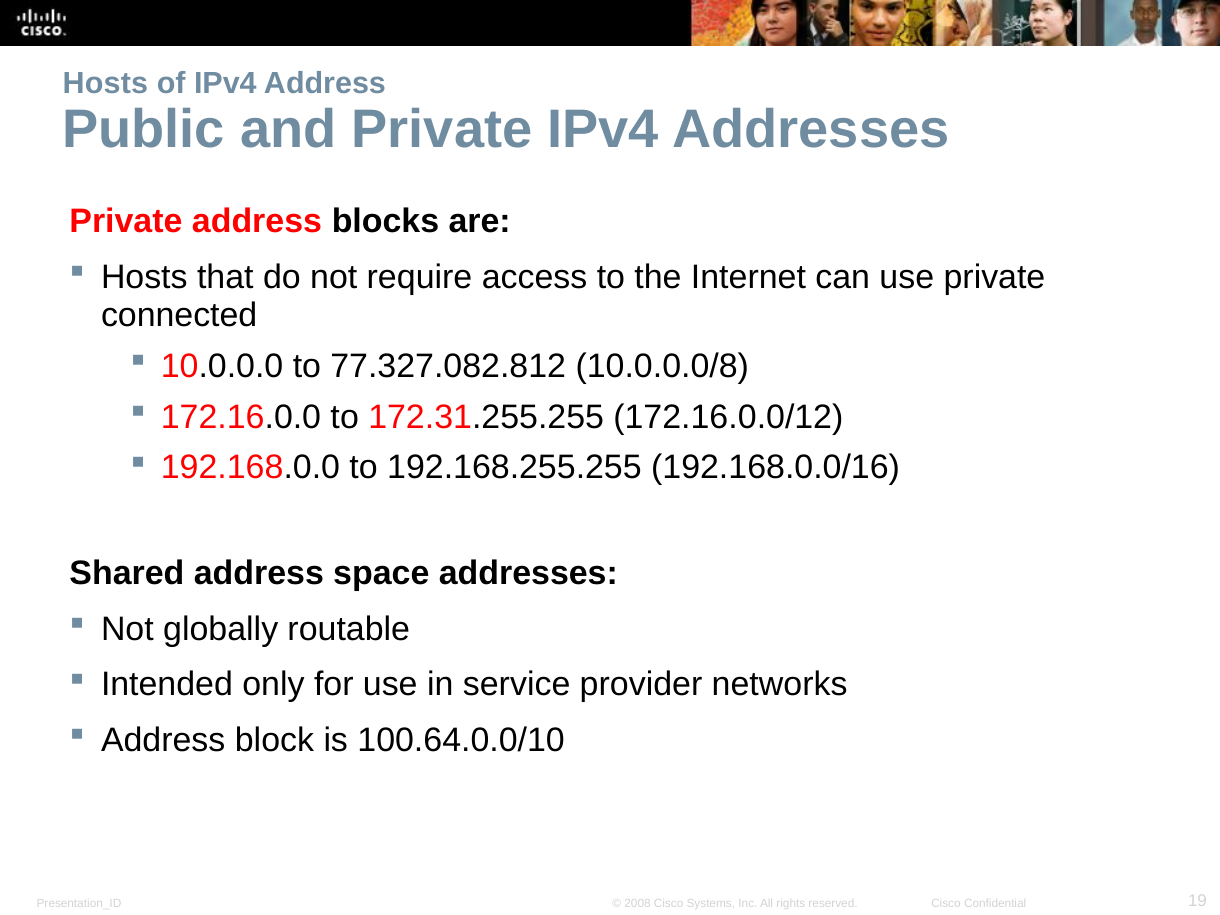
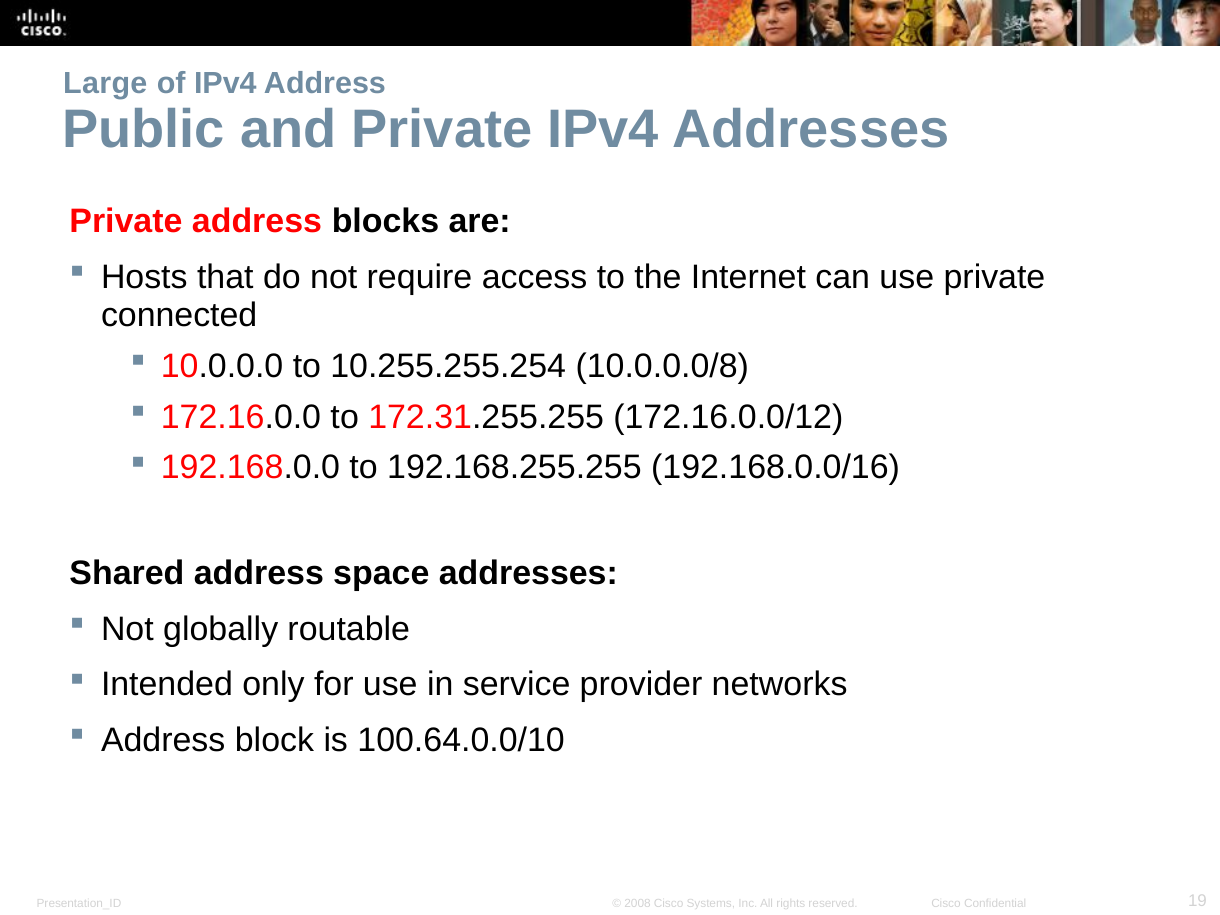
Hosts at (105, 84): Hosts -> Large
77.327.082.812: 77.327.082.812 -> 10.255.255.254
